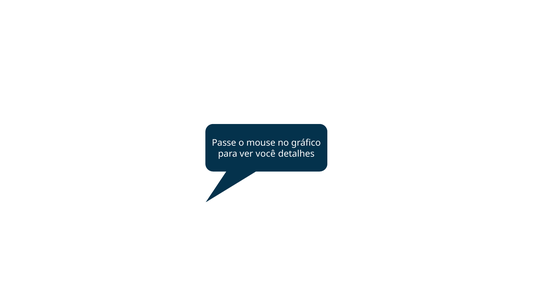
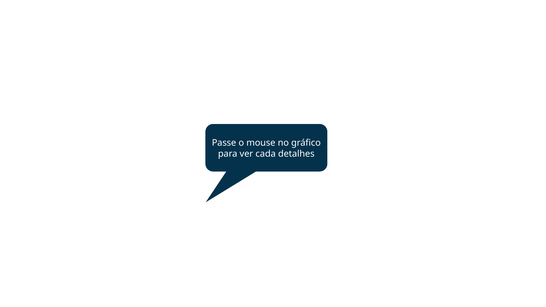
você: você -> cada
